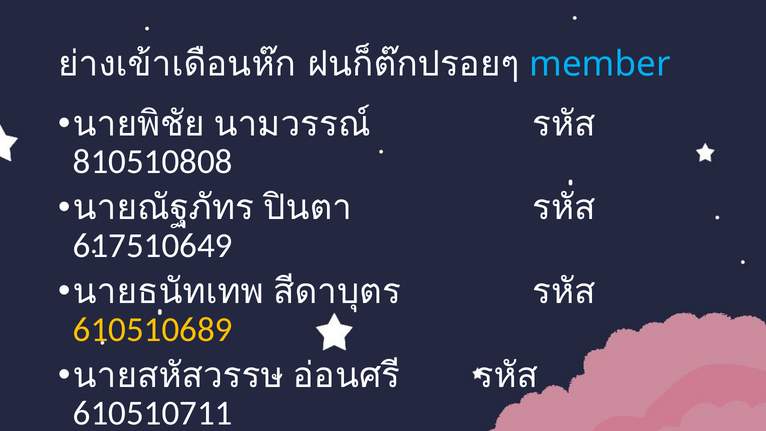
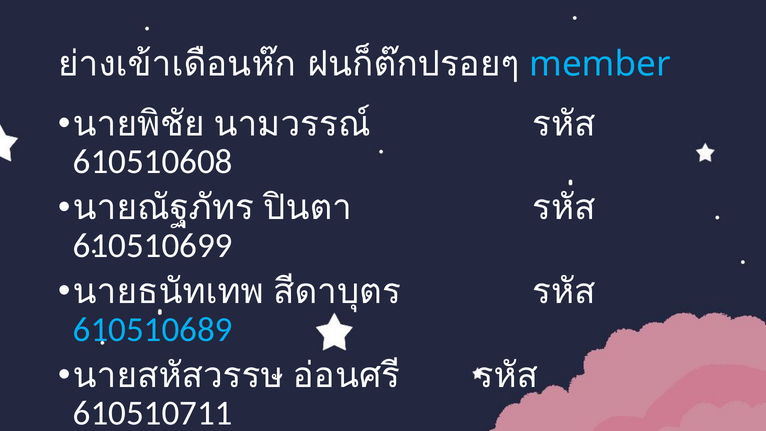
810510808: 810510808 -> 610510608
617510649: 617510649 -> 610510699
610510689 colour: yellow -> light blue
